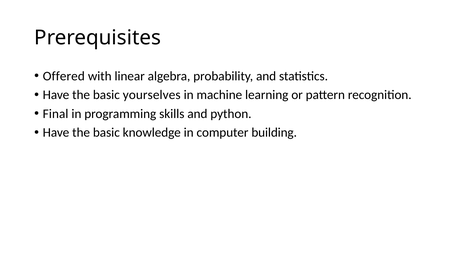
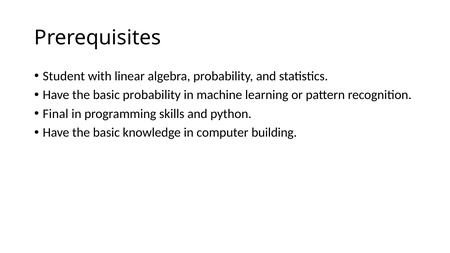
Offered: Offered -> Student
basic yourselves: yourselves -> probability
